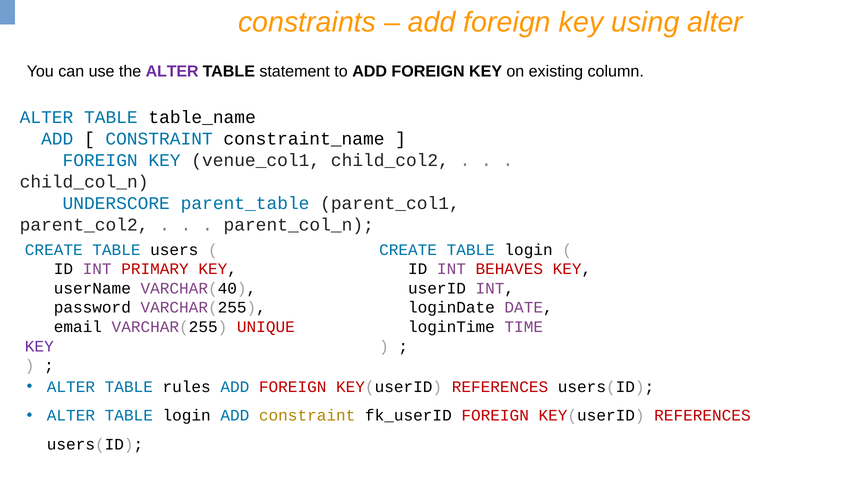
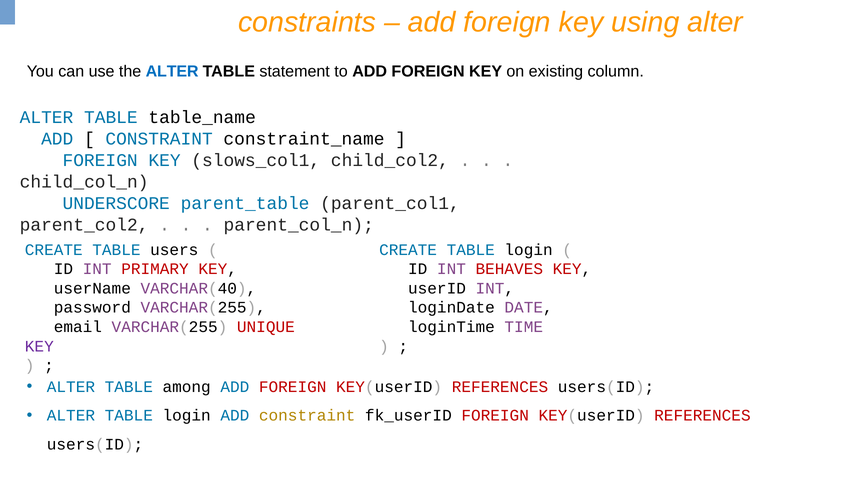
ALTER at (172, 71) colour: purple -> blue
venue_col1: venue_col1 -> slows_col1
rules: rules -> among
